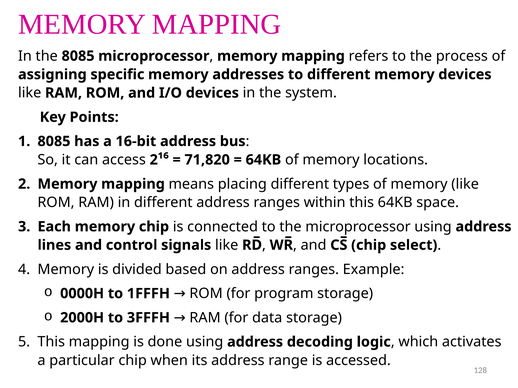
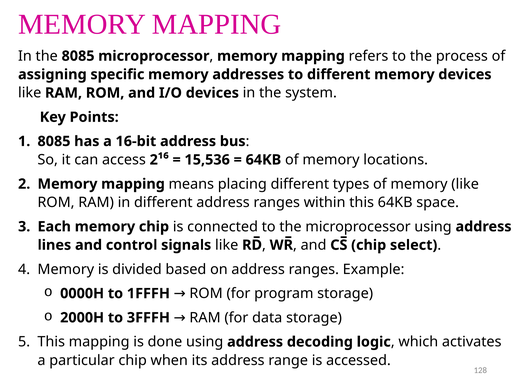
71,820: 71,820 -> 15,536
